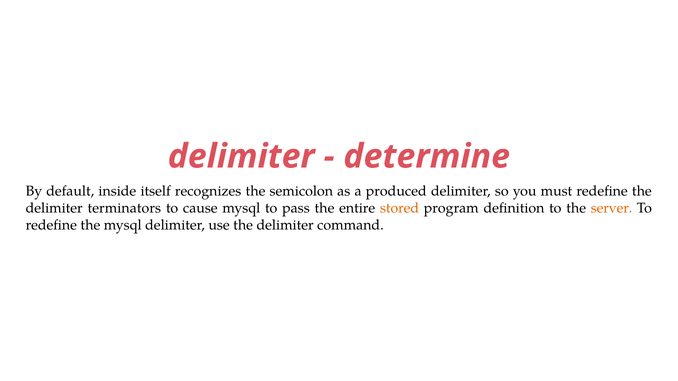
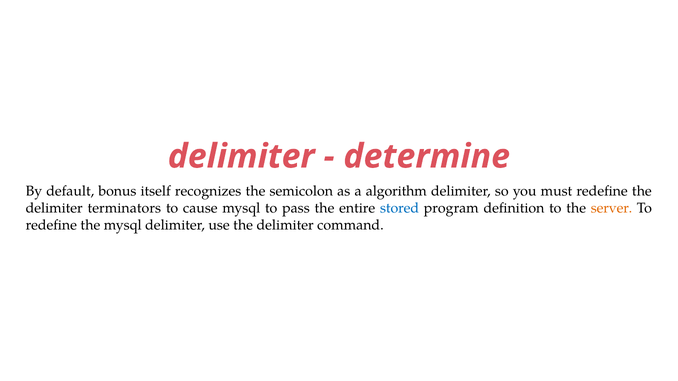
inside: inside -> bonus
produced: produced -> algorithm
stored colour: orange -> blue
